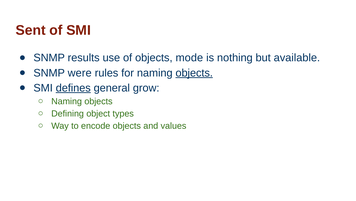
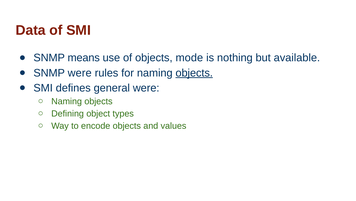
Sent: Sent -> Data
results: results -> means
defines underline: present -> none
general grow: grow -> were
